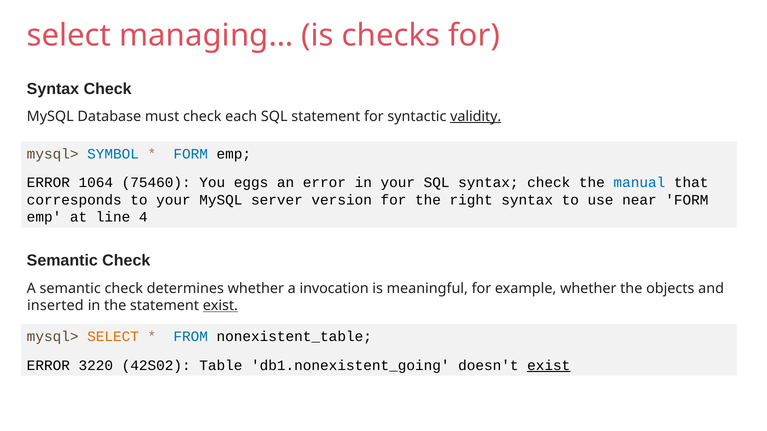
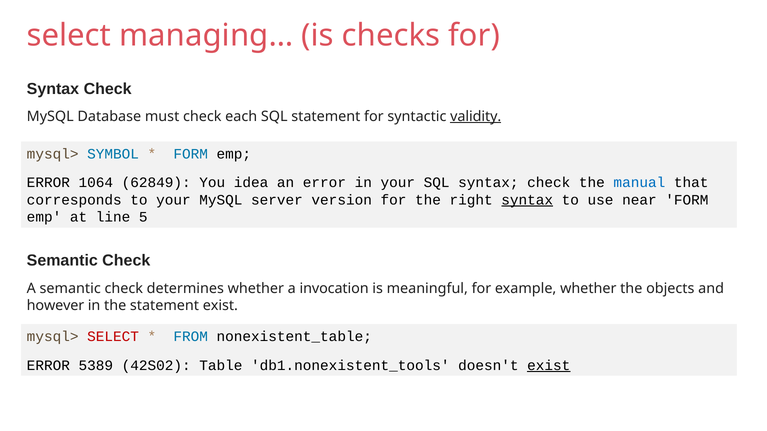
75460: 75460 -> 62849
eggs: eggs -> idea
syntax at (527, 200) underline: none -> present
4: 4 -> 5
inserted: inserted -> however
exist at (220, 306) underline: present -> none
SELECT at (113, 337) colour: orange -> red
3220: 3220 -> 5389
db1.nonexistent_going: db1.nonexistent_going -> db1.nonexistent_tools
